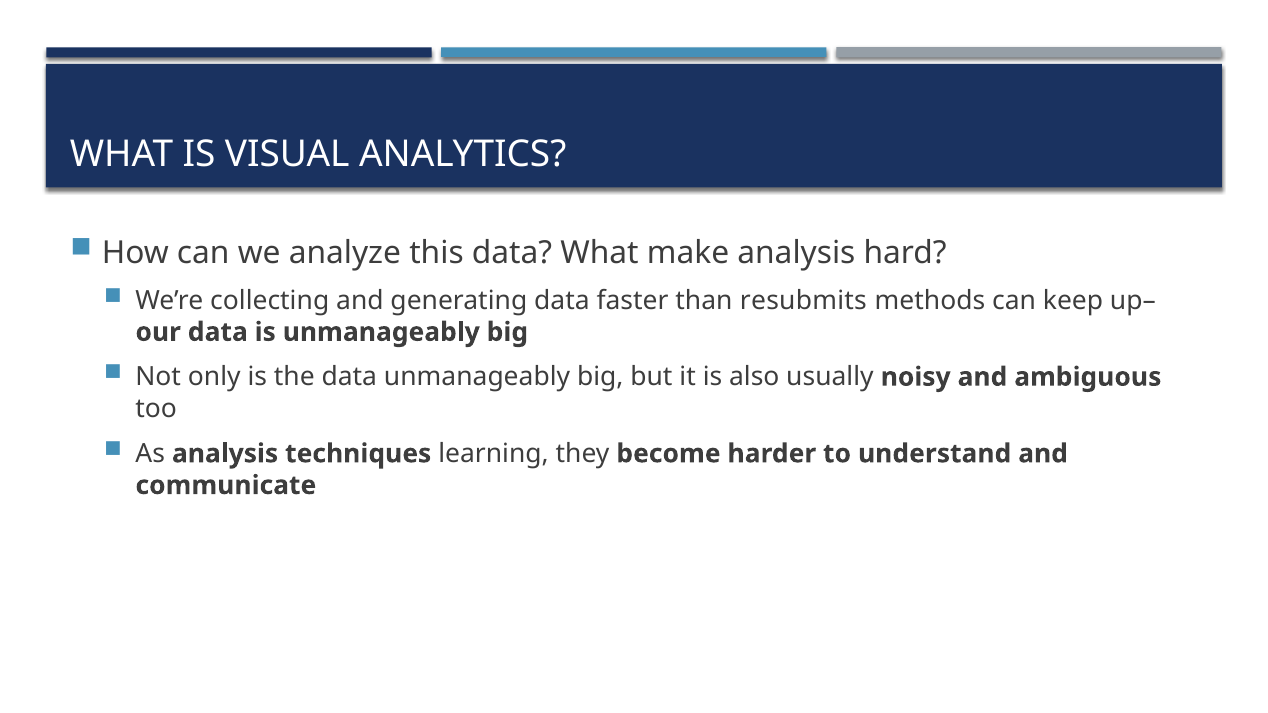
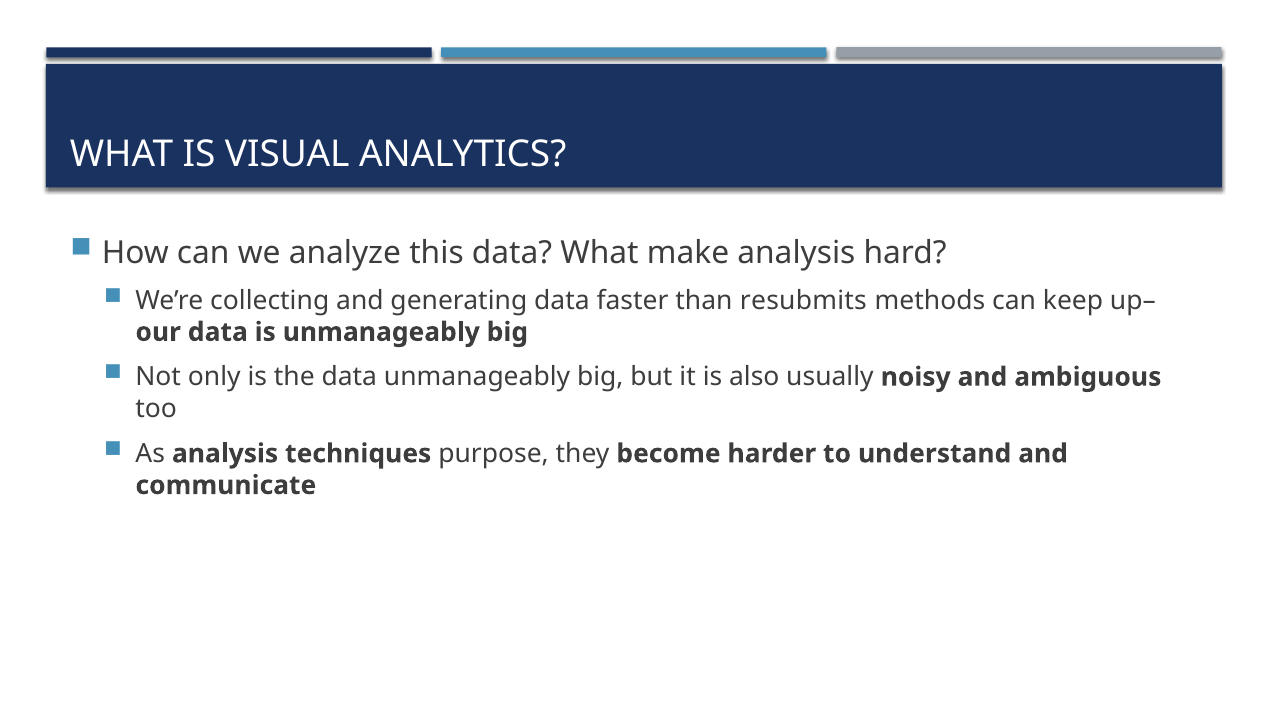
learning: learning -> purpose
